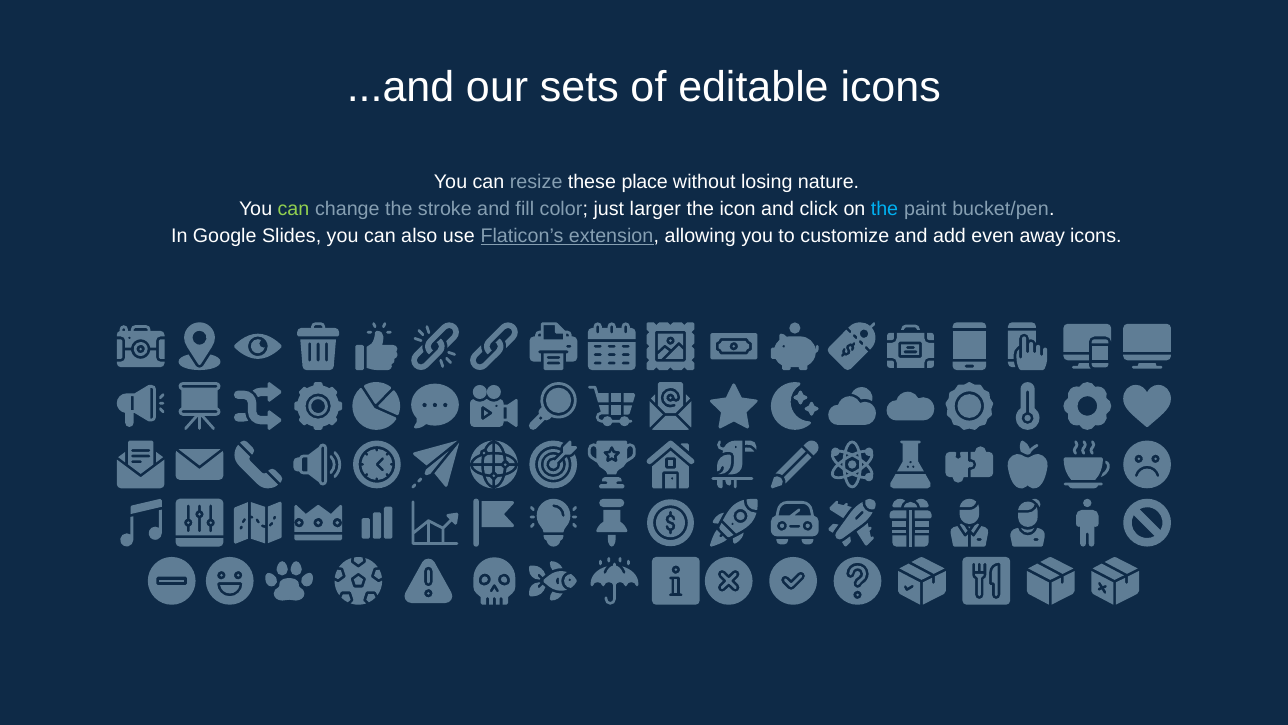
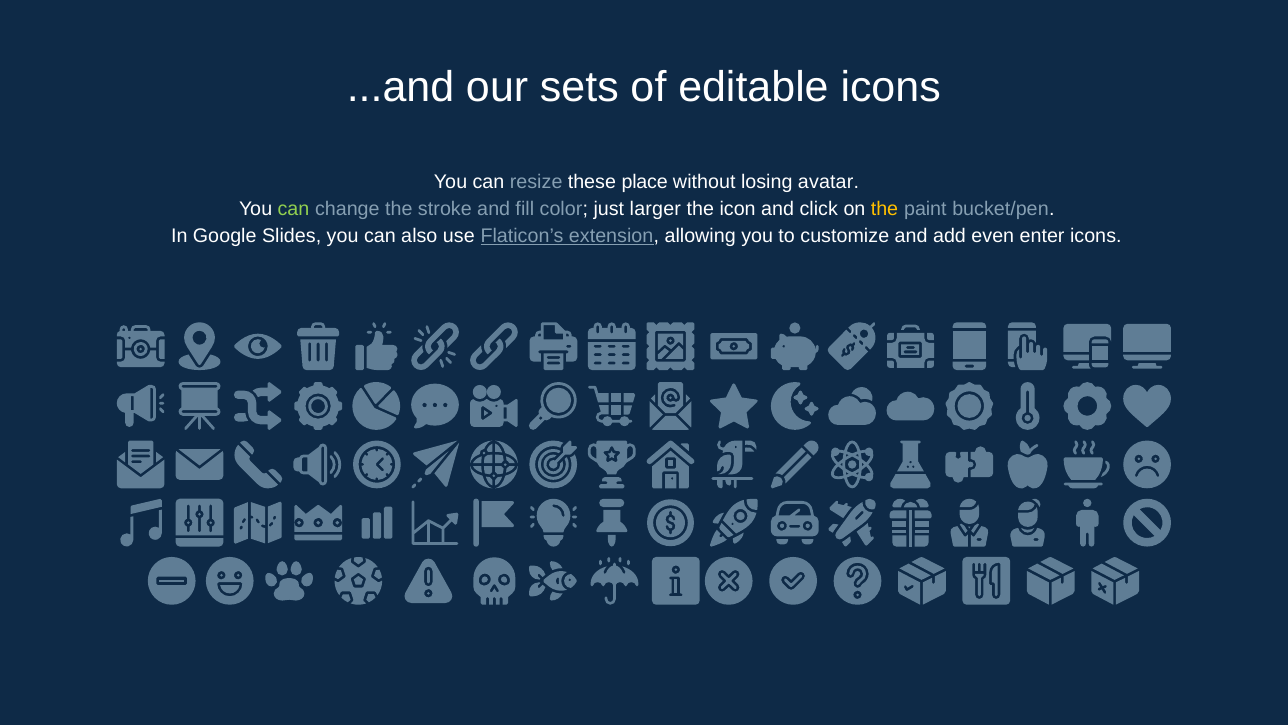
nature: nature -> avatar
the at (884, 209) colour: light blue -> yellow
away: away -> enter
